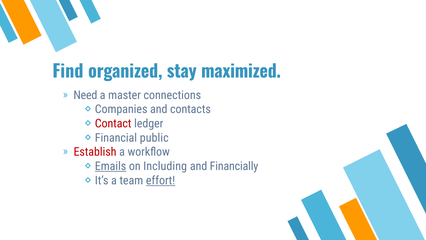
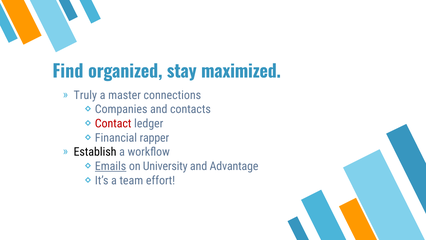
Need: Need -> Truly
public: public -> rapper
Establish colour: red -> black
Including: Including -> University
Financially: Financially -> Advantage
effort underline: present -> none
